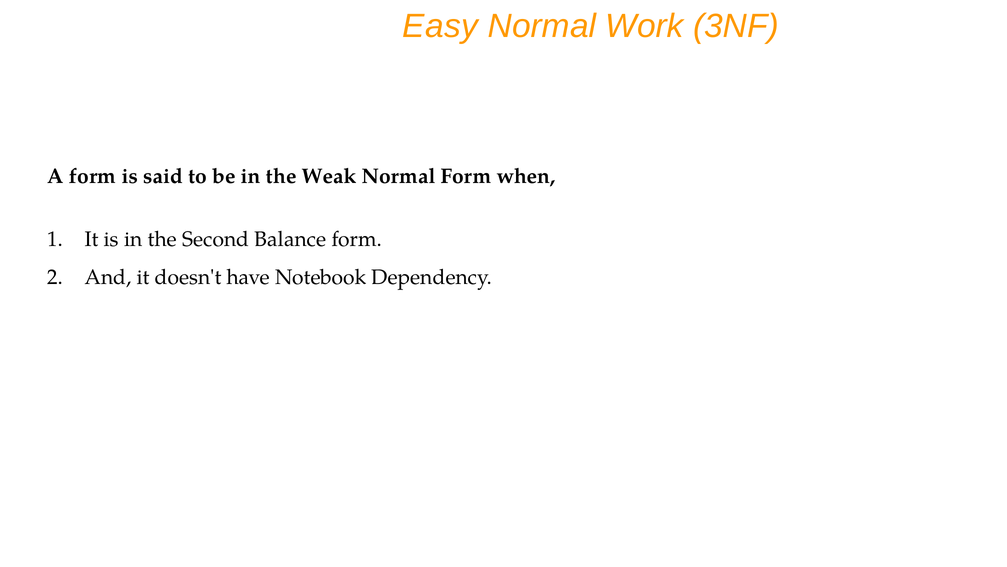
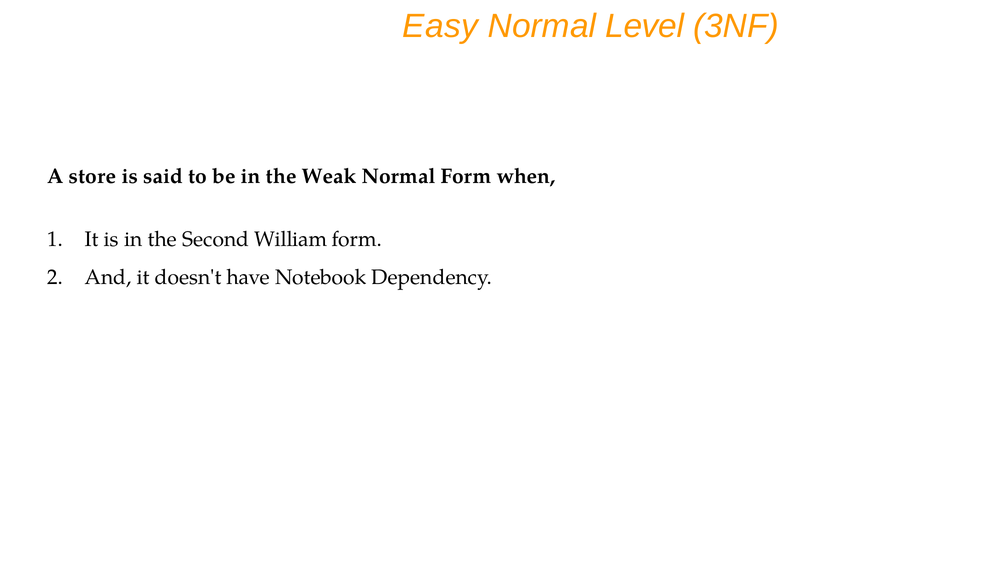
Work: Work -> Level
A form: form -> store
Balance: Balance -> William
